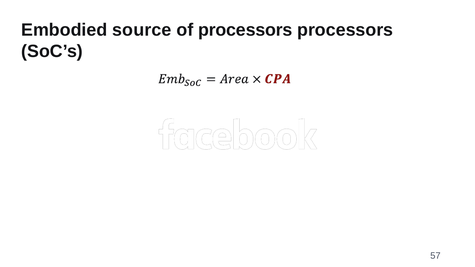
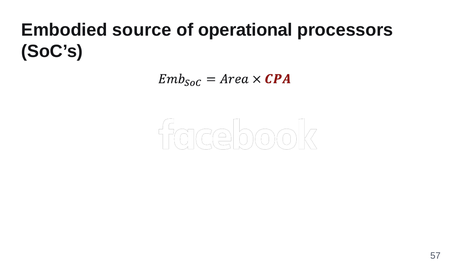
of processors: processors -> operational
